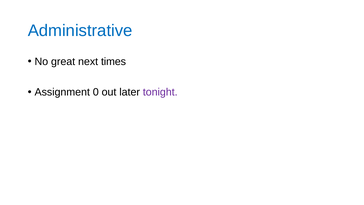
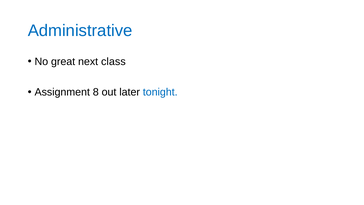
times: times -> class
0: 0 -> 8
tonight colour: purple -> blue
